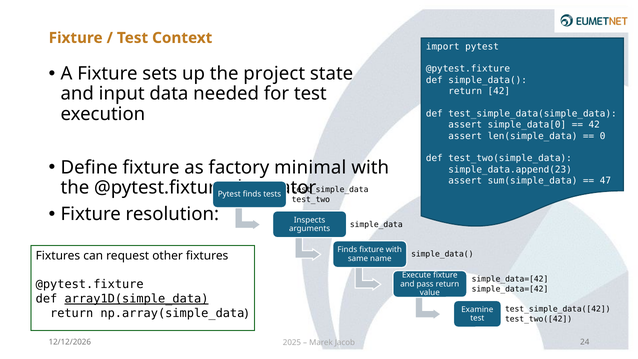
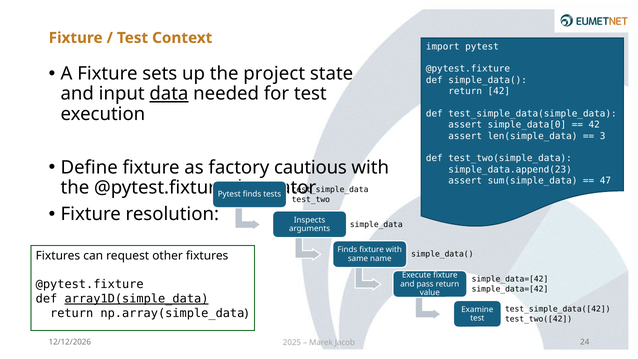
data underline: none -> present
0: 0 -> 3
minimal: minimal -> cautious
